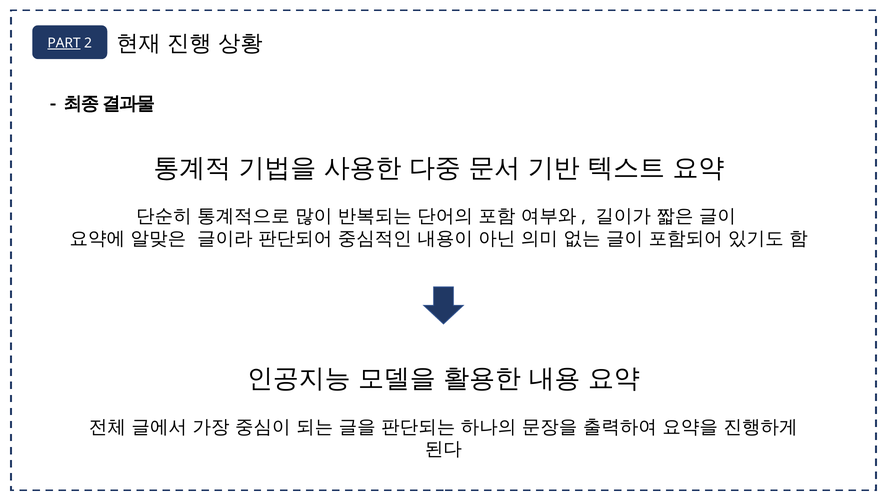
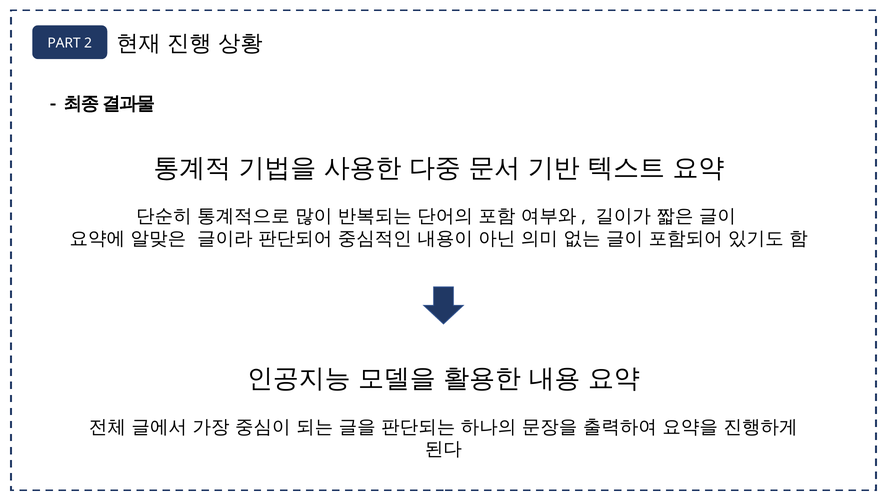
PART underline: present -> none
